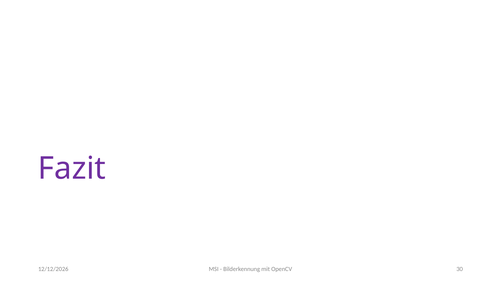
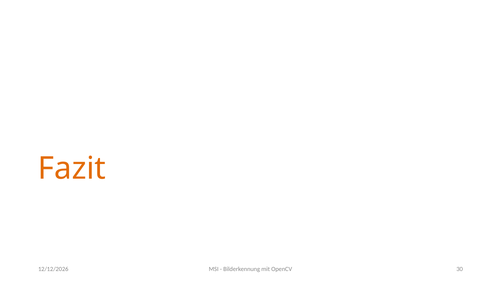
Fazit colour: purple -> orange
